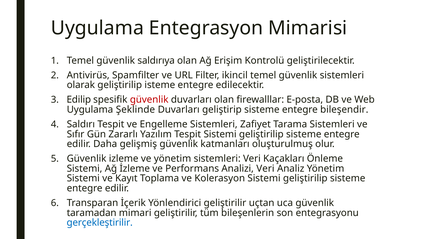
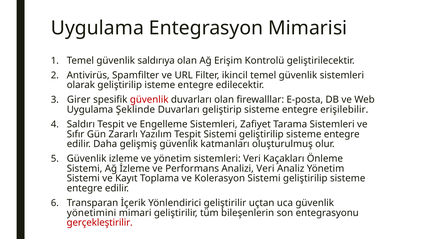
Edilip: Edilip -> Girer
bileşendir: bileşendir -> erişilebilir
taramadan: taramadan -> yönetimini
gerçekleştirilir colour: blue -> red
